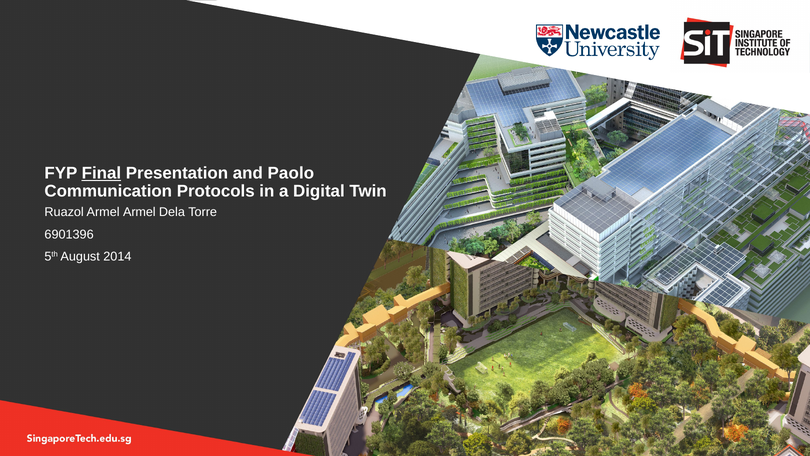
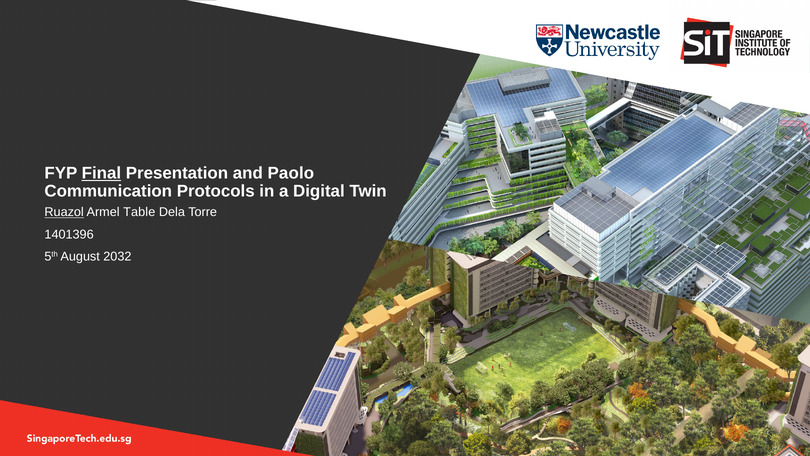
Ruazol underline: none -> present
Armel Armel: Armel -> Table
6901396: 6901396 -> 1401396
2014: 2014 -> 2032
